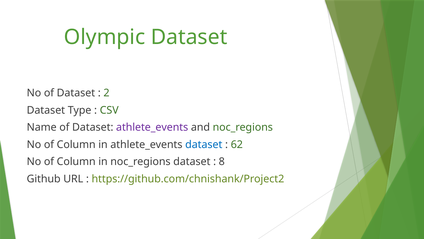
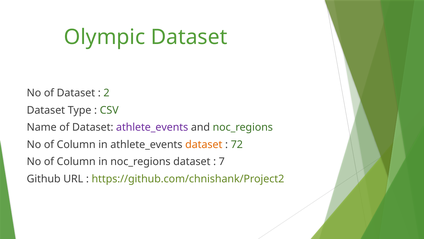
dataset at (204, 144) colour: blue -> orange
62: 62 -> 72
8: 8 -> 7
